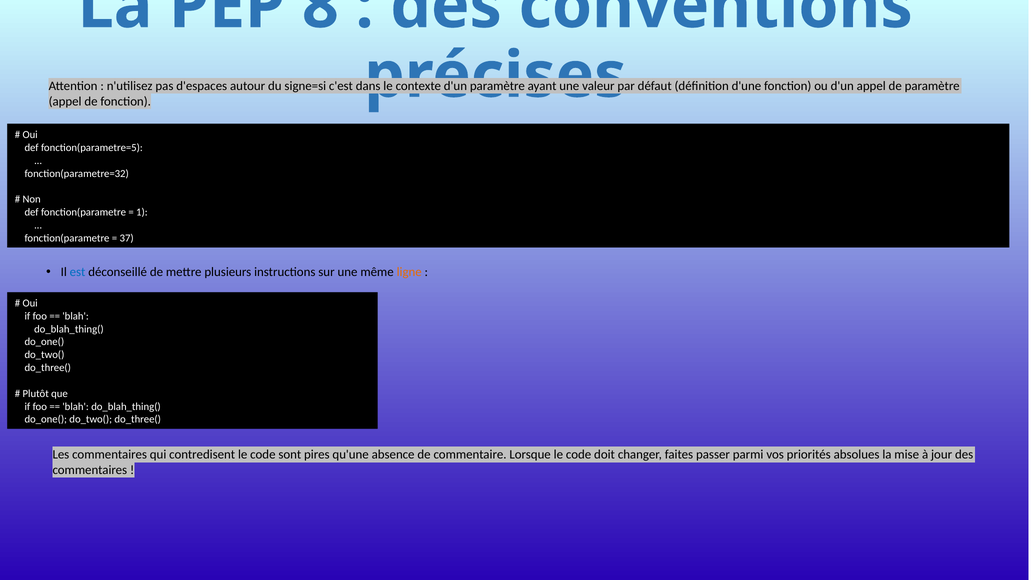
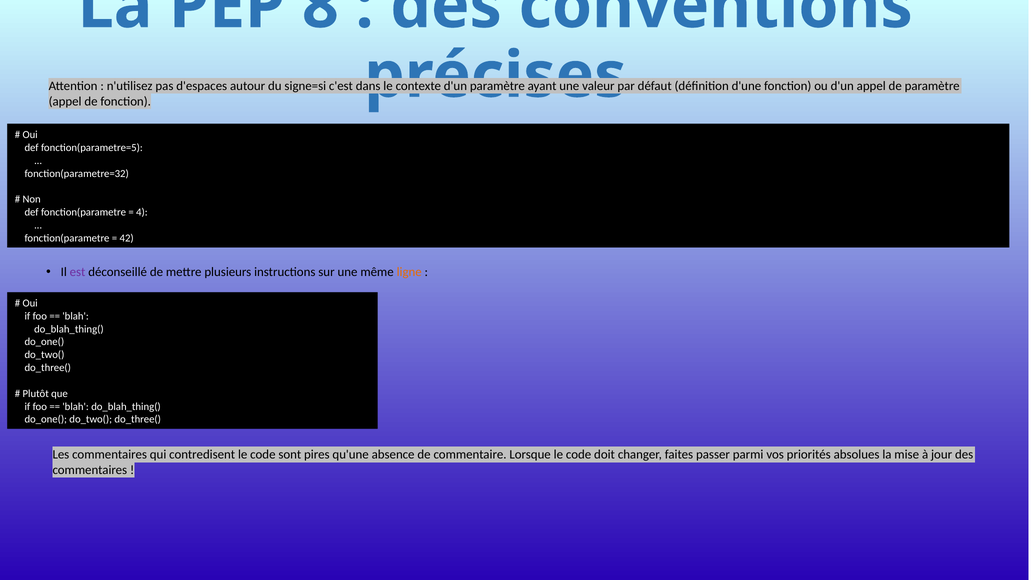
1: 1 -> 4
37: 37 -> 42
est colour: blue -> purple
